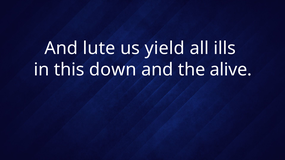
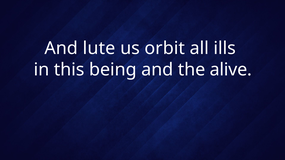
yield: yield -> orbit
down: down -> being
